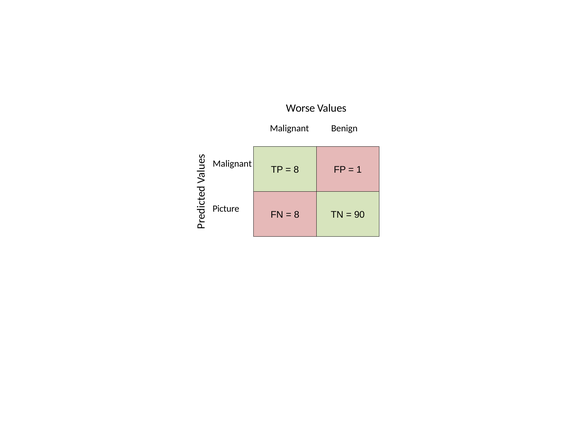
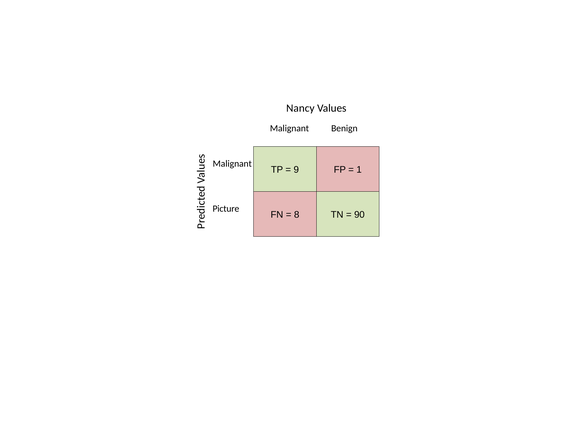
Worse: Worse -> Nancy
8 at (296, 170): 8 -> 9
